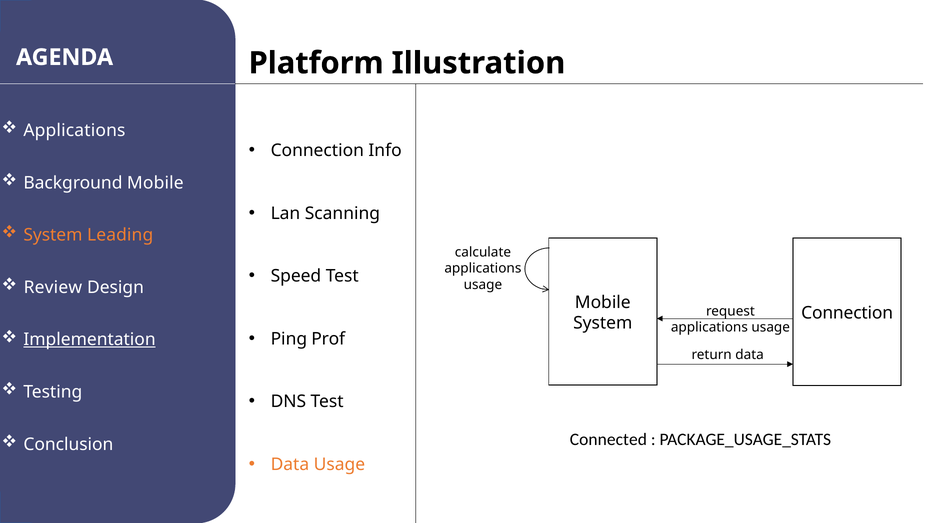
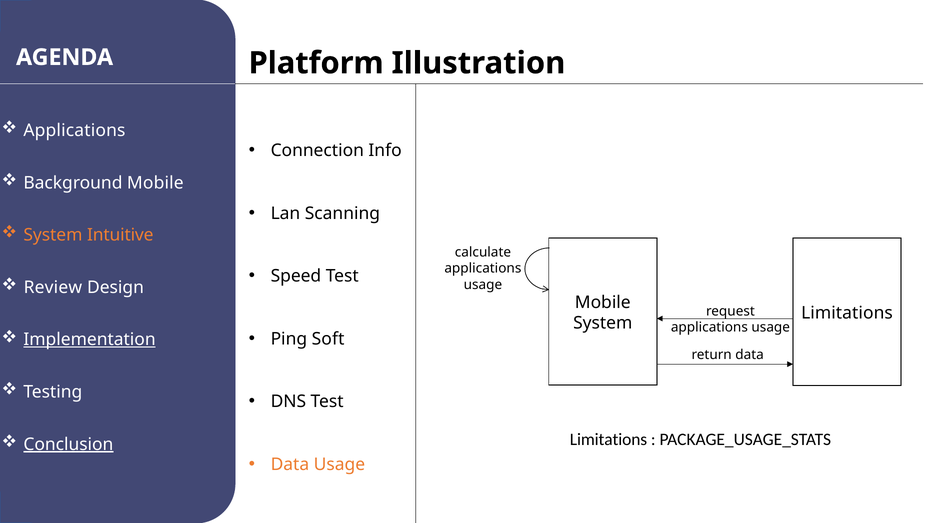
Leading: Leading -> Intuitive
Connection at (847, 313): Connection -> Limitations
Prof: Prof -> Soft
Connected at (608, 440): Connected -> Limitations
Conclusion underline: none -> present
